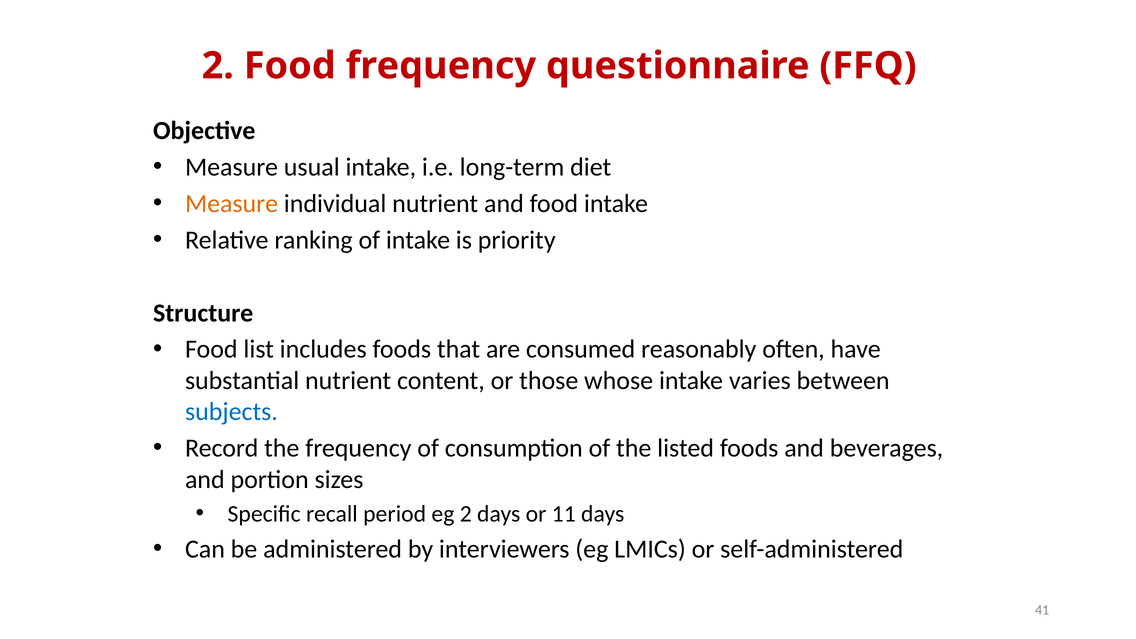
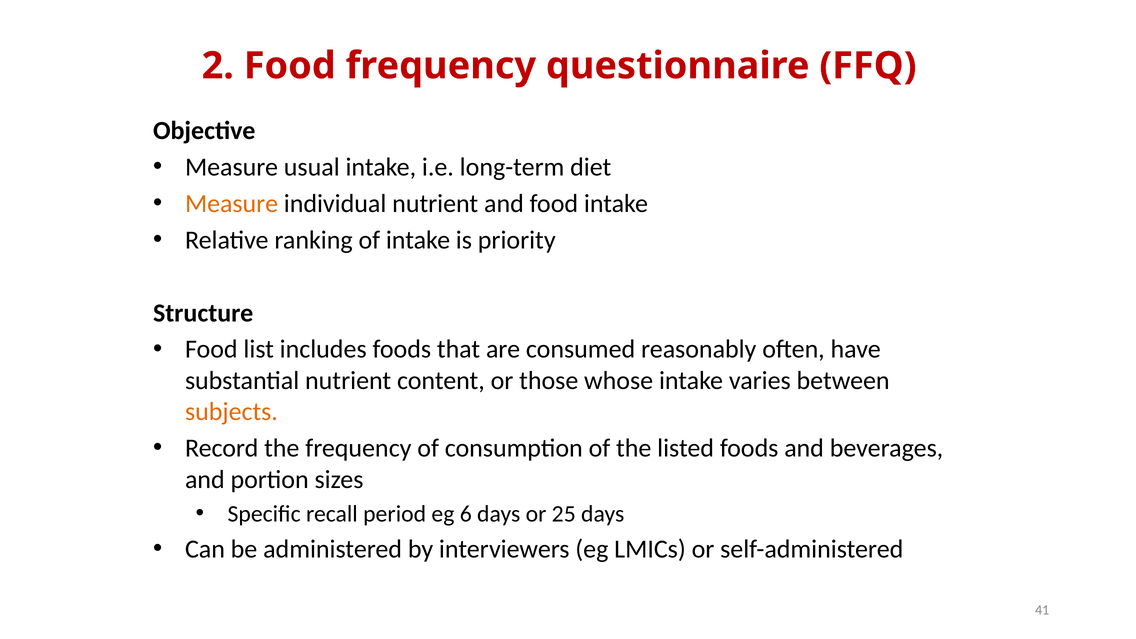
subjects colour: blue -> orange
eg 2: 2 -> 6
11: 11 -> 25
